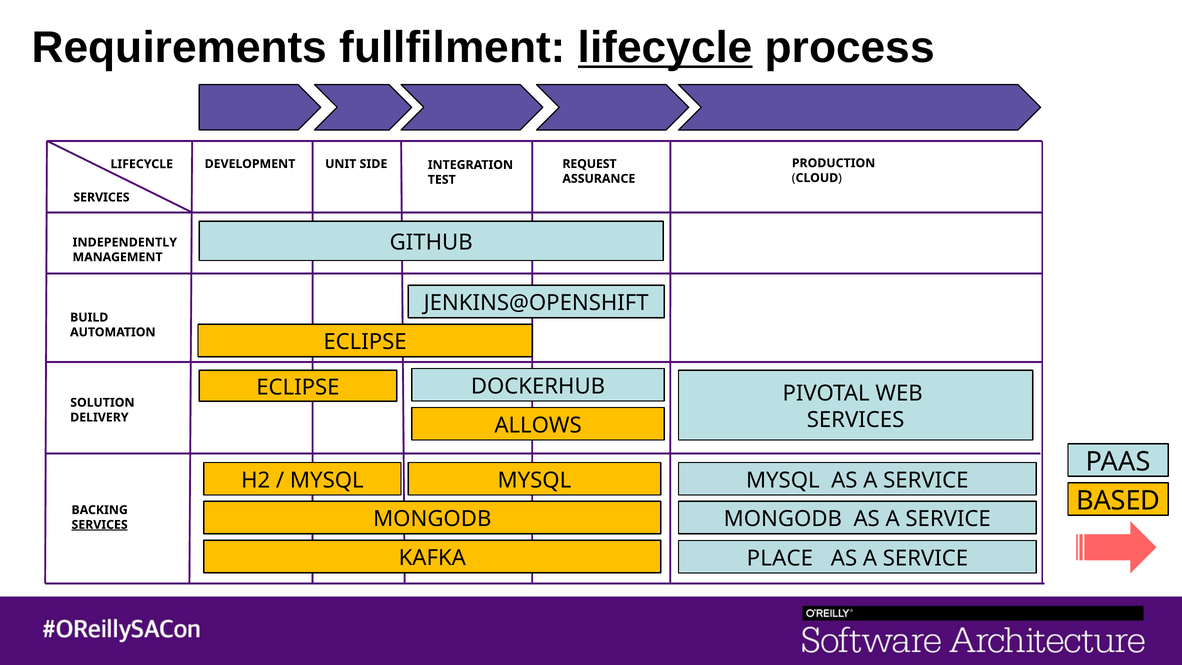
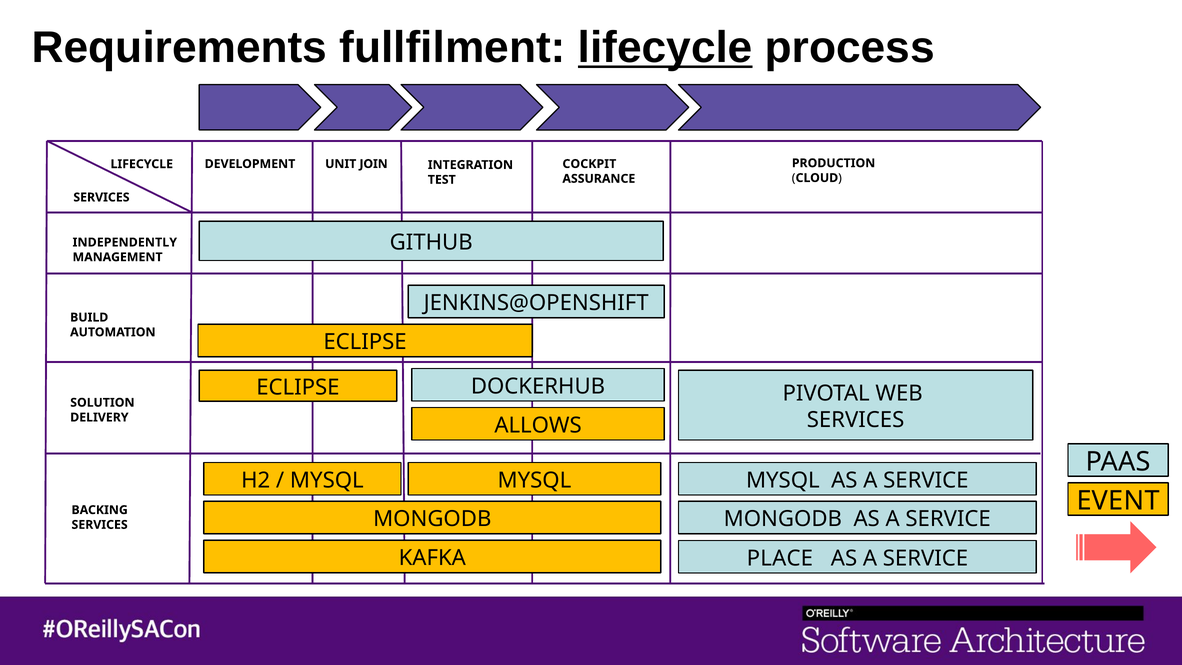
SIDE: SIDE -> JOIN
REQUEST: REQUEST -> COCKPIT
BASED: BASED -> EVENT
SERVICES at (100, 525) underline: present -> none
